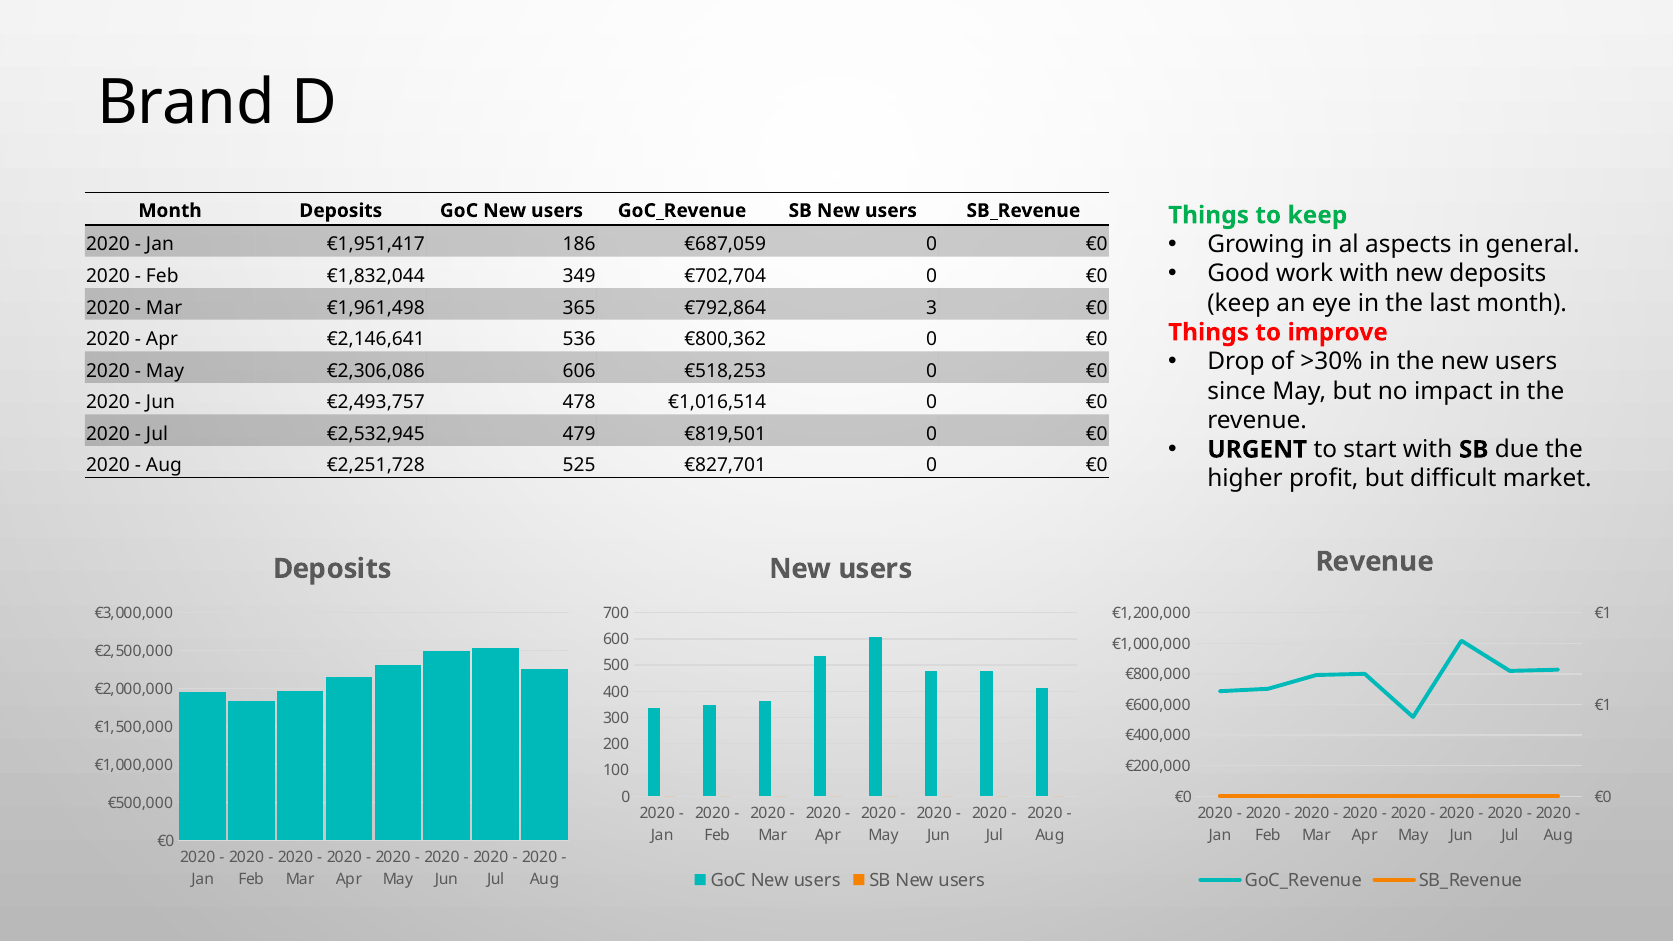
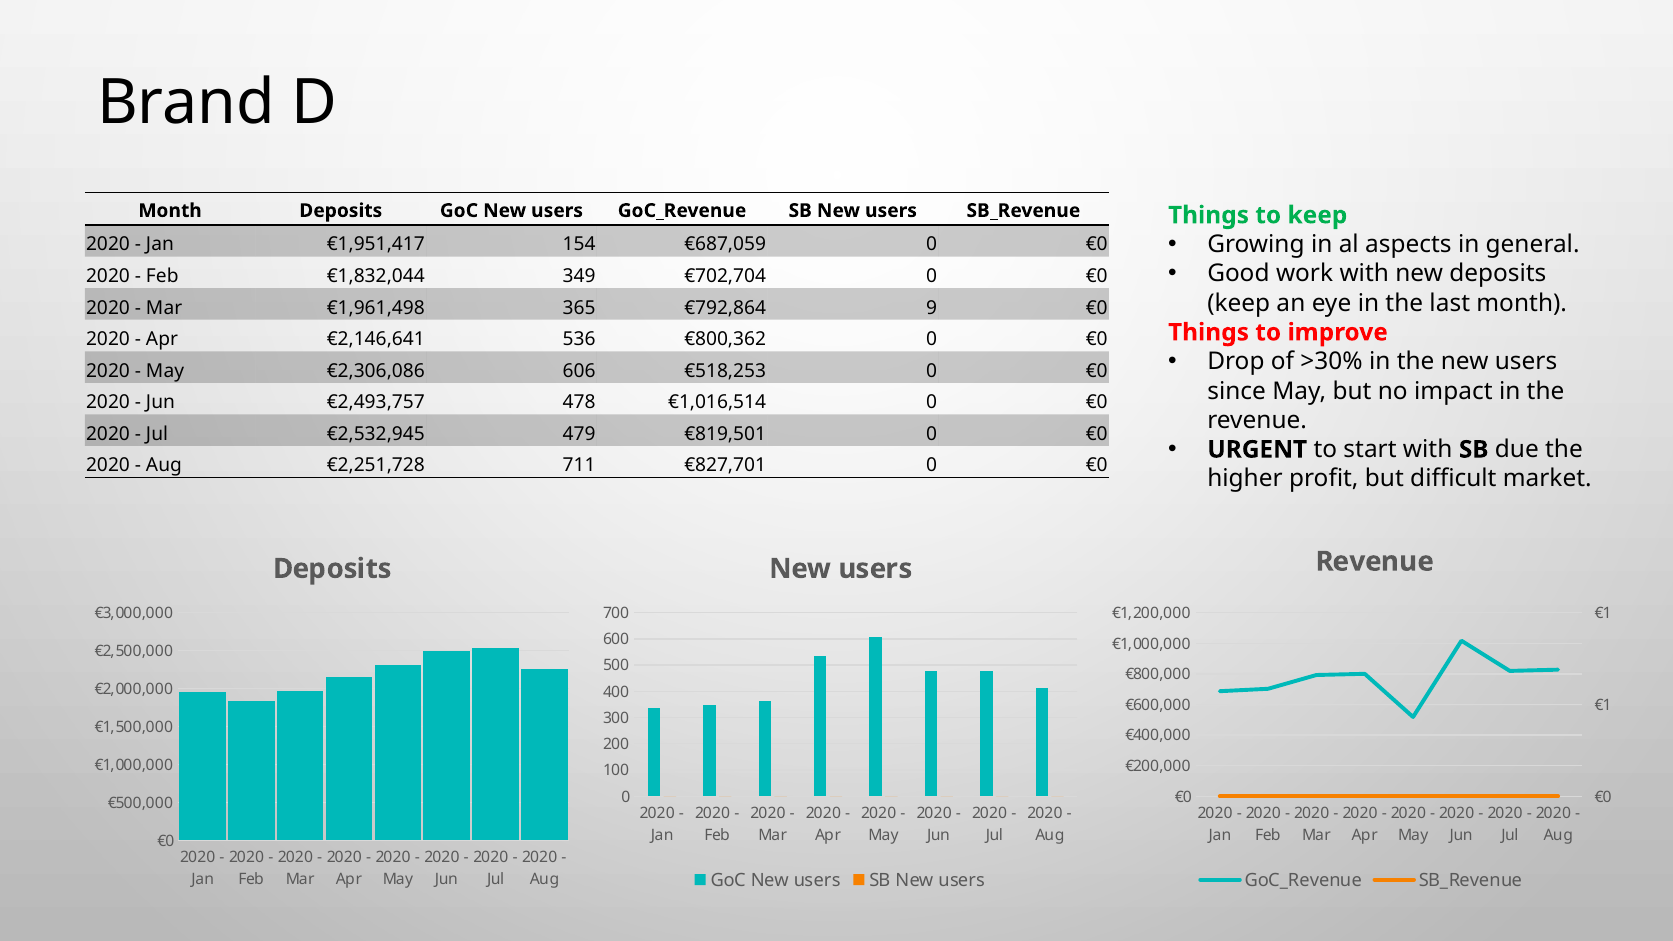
186: 186 -> 154
3: 3 -> 9
525: 525 -> 711
